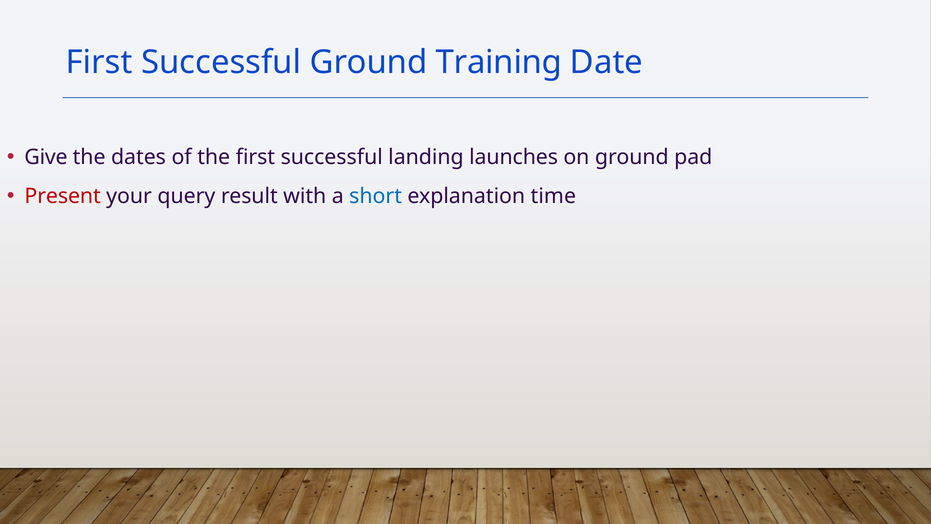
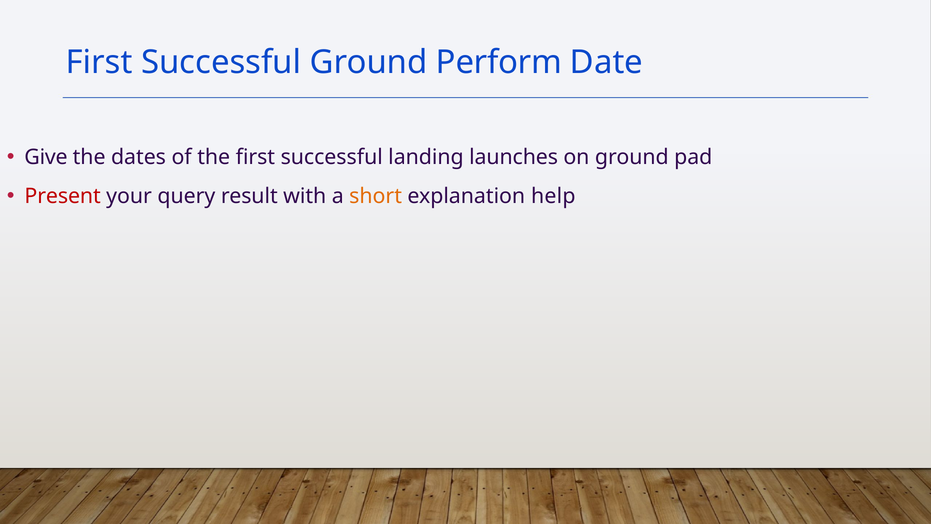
Training: Training -> Perform
short colour: blue -> orange
time: time -> help
